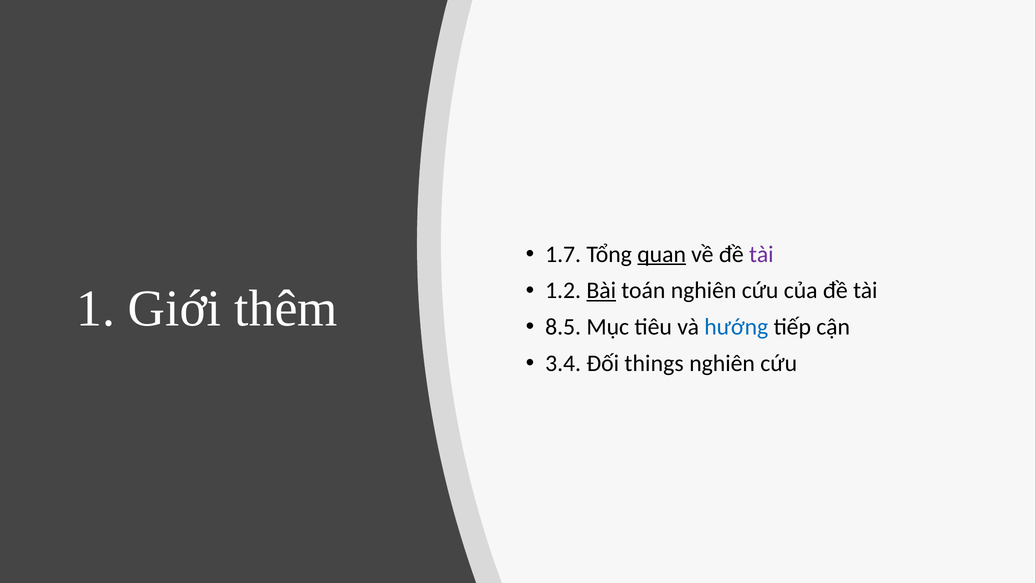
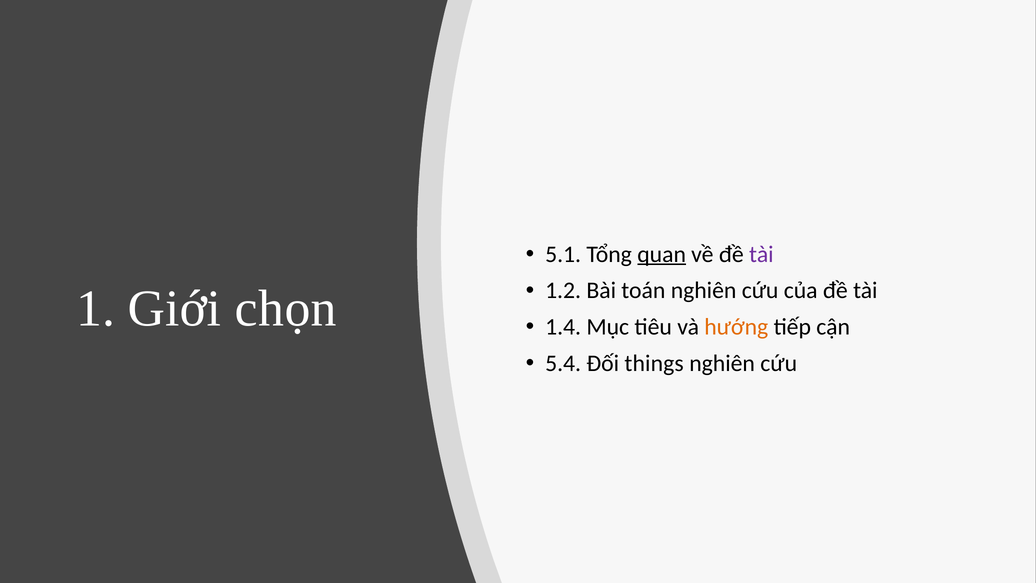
1.7: 1.7 -> 5.1
Bài underline: present -> none
thêm: thêm -> chọn
8.5: 8.5 -> 1.4
hướng colour: blue -> orange
3.4: 3.4 -> 5.4
